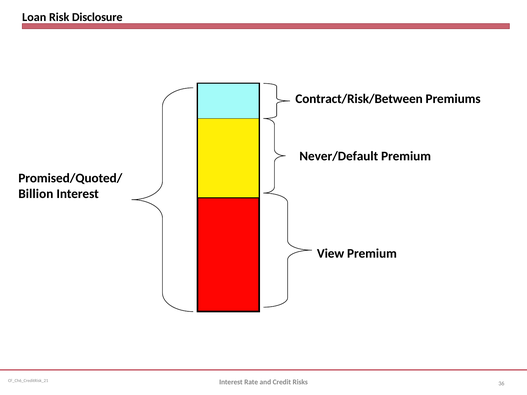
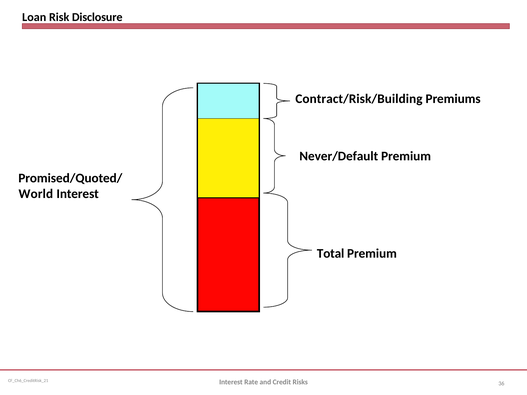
Contract/Risk/Between: Contract/Risk/Between -> Contract/Risk/Building
Billion: Billion -> World
View: View -> Total
